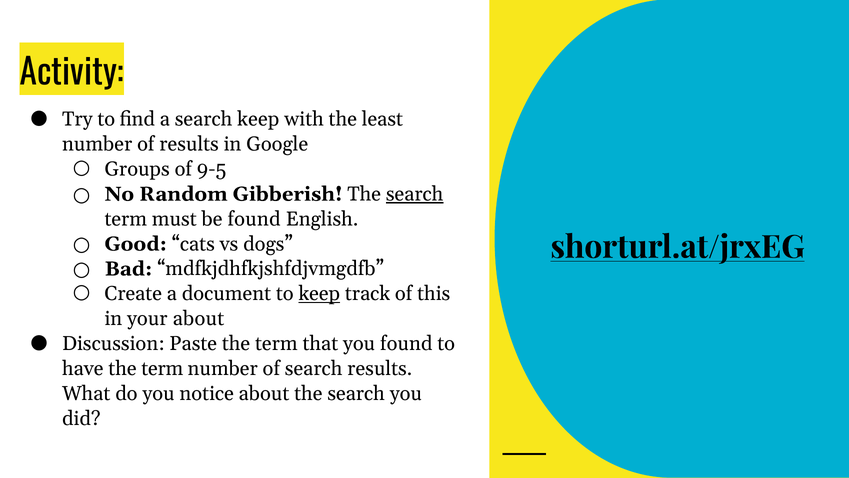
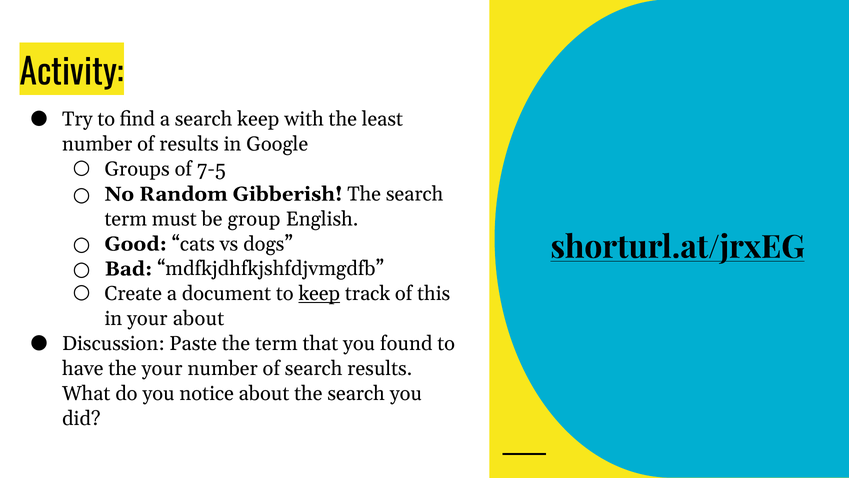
9-5: 9-5 -> 7-5
search at (415, 194) underline: present -> none
be found: found -> group
have the term: term -> your
